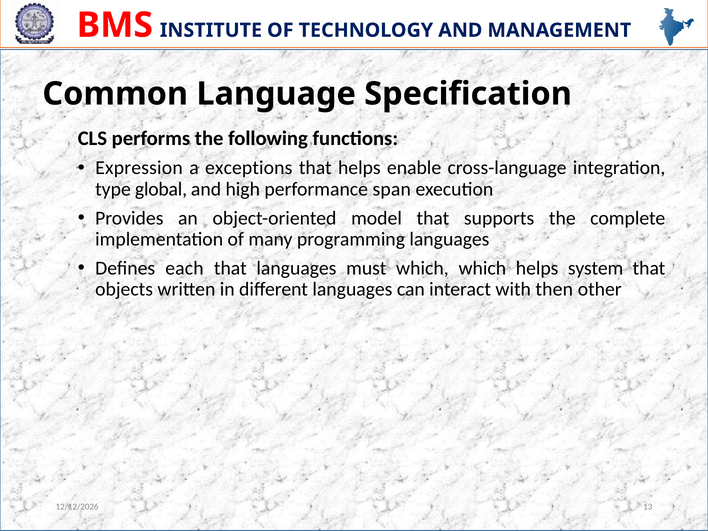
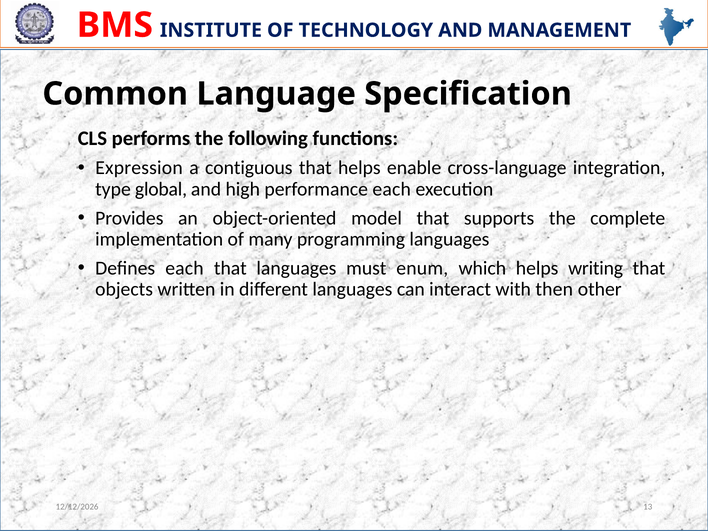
exceptions: exceptions -> contiguous
performance span: span -> each
must which: which -> enum
system: system -> writing
